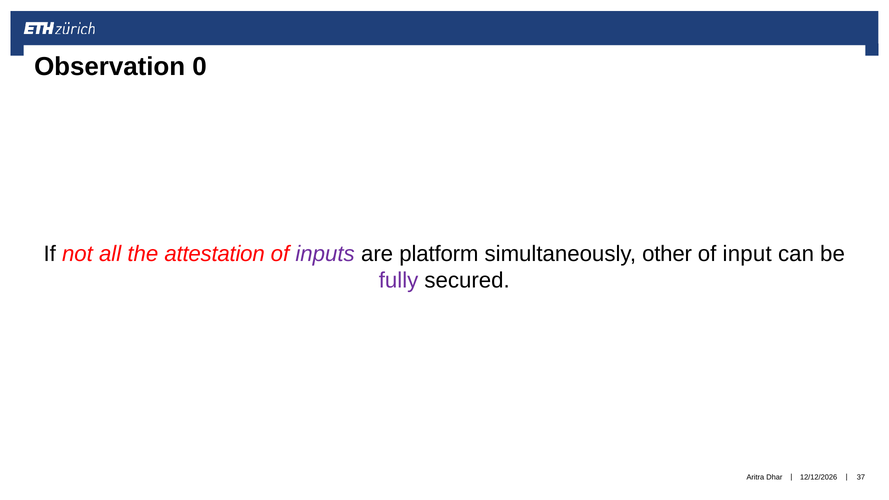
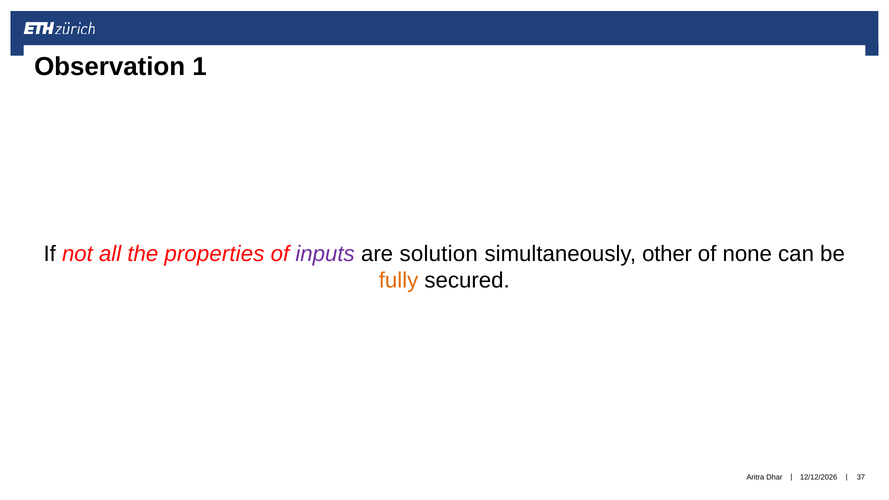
0: 0 -> 1
attestation: attestation -> properties
platform: platform -> solution
input: input -> none
fully colour: purple -> orange
